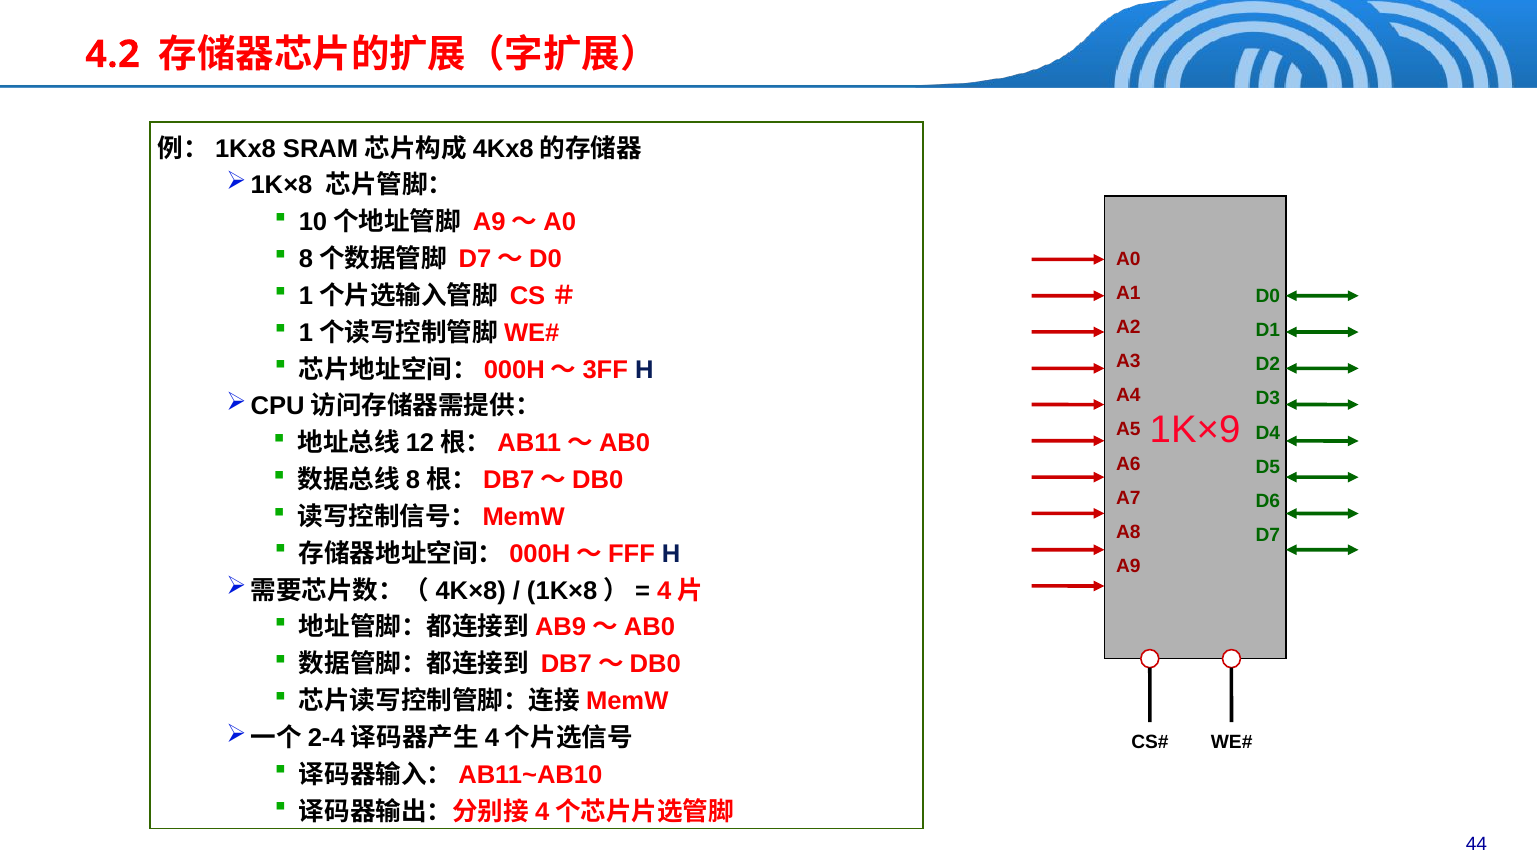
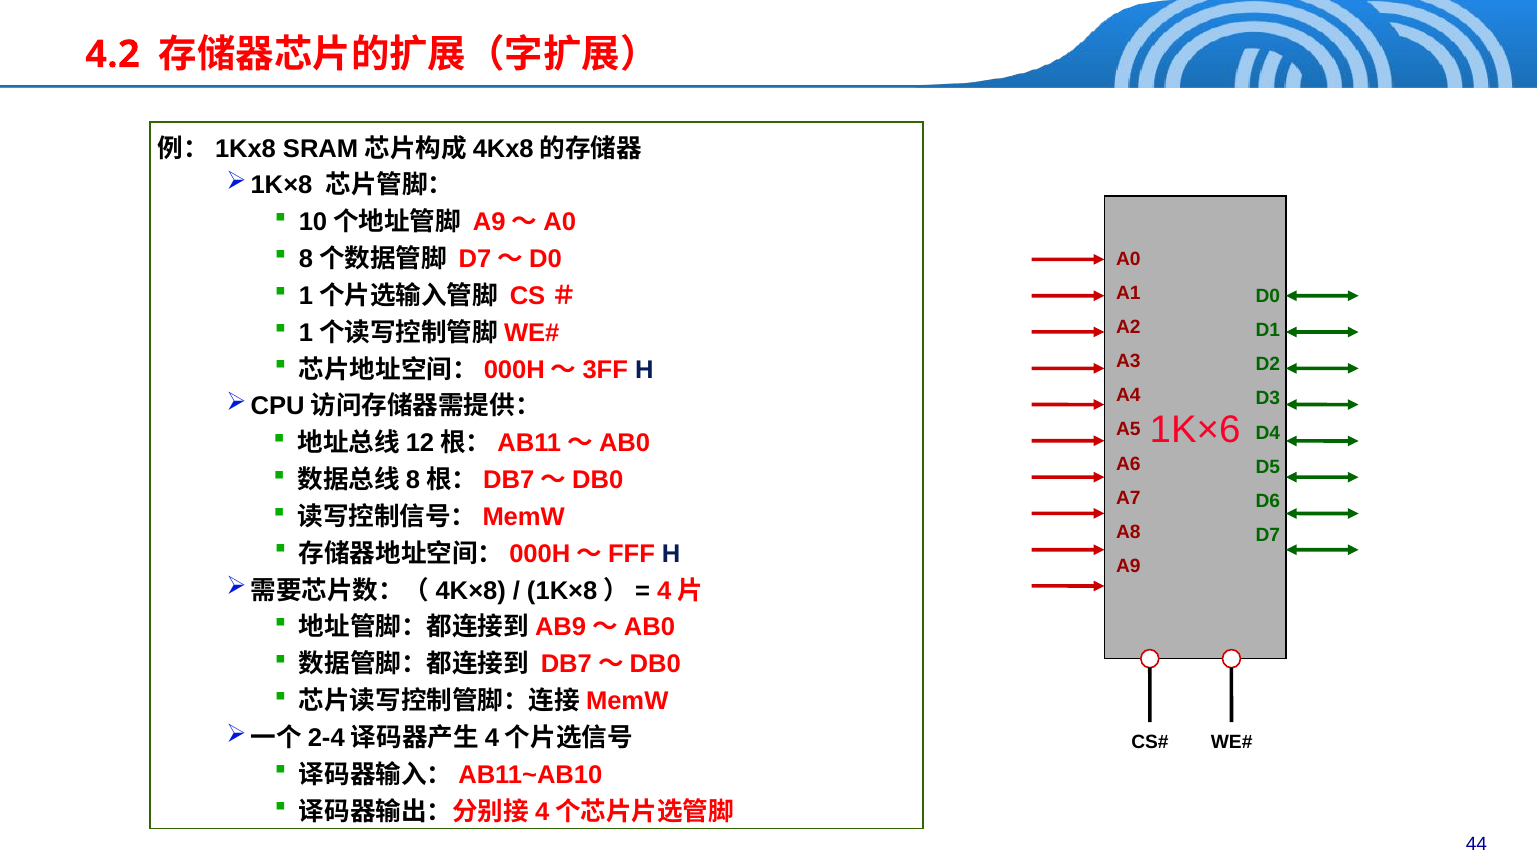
1K×9: 1K×9 -> 1K×6
